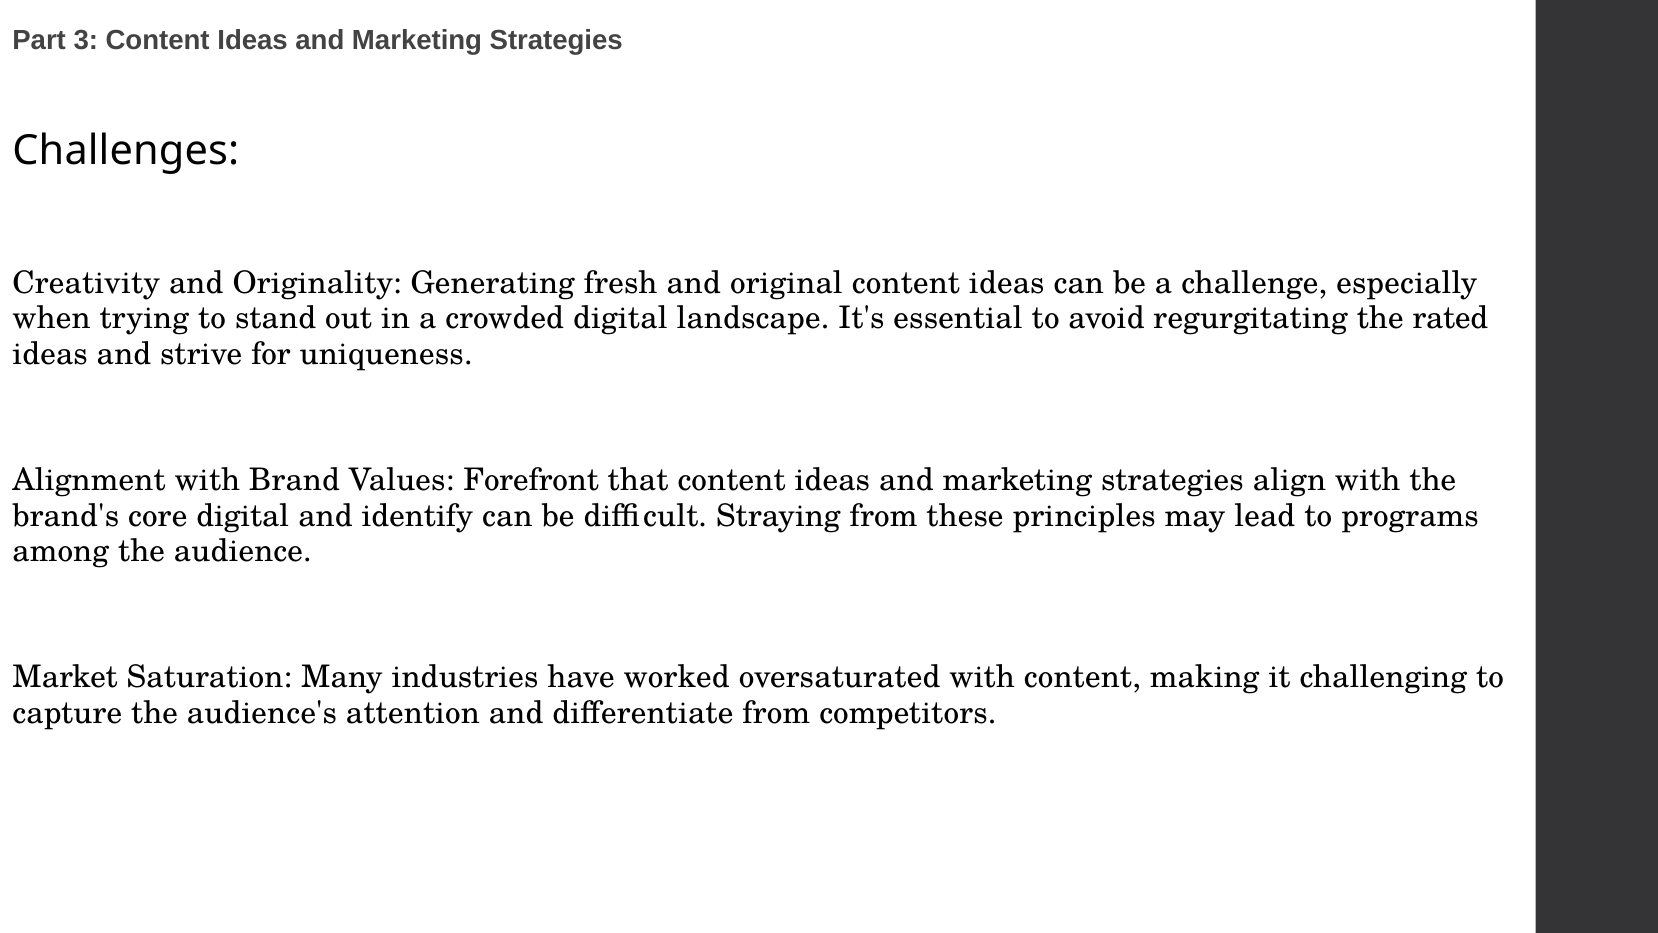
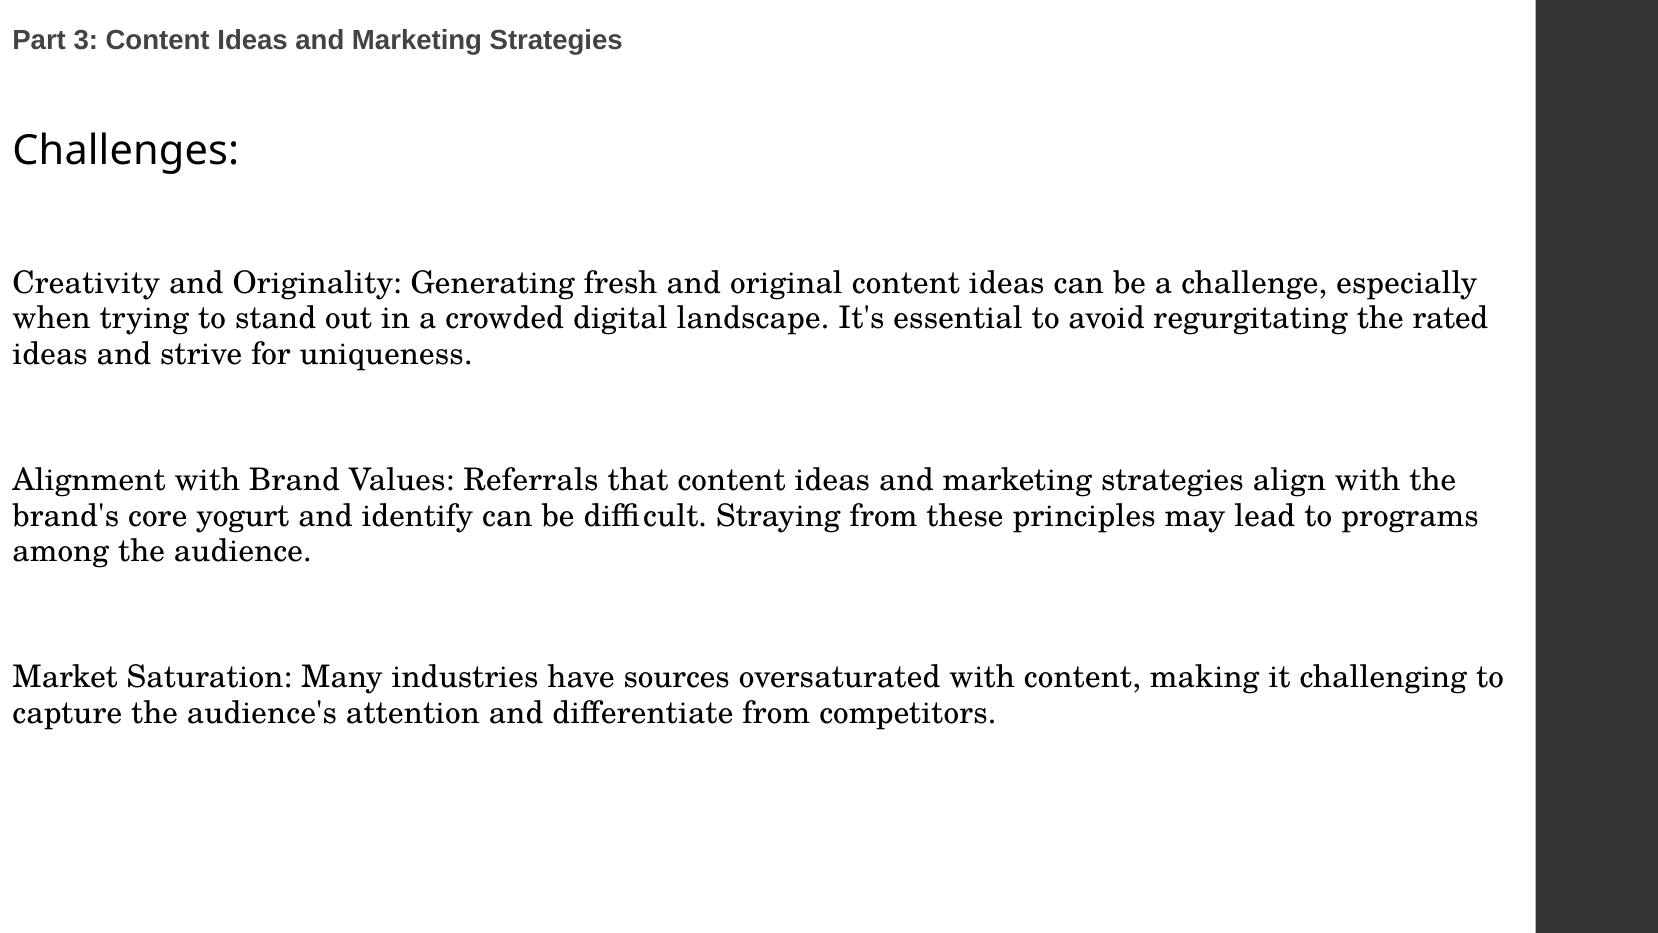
Forefront: Forefront -> Referrals
core digital: digital -> yogurt
worked: worked -> sources
